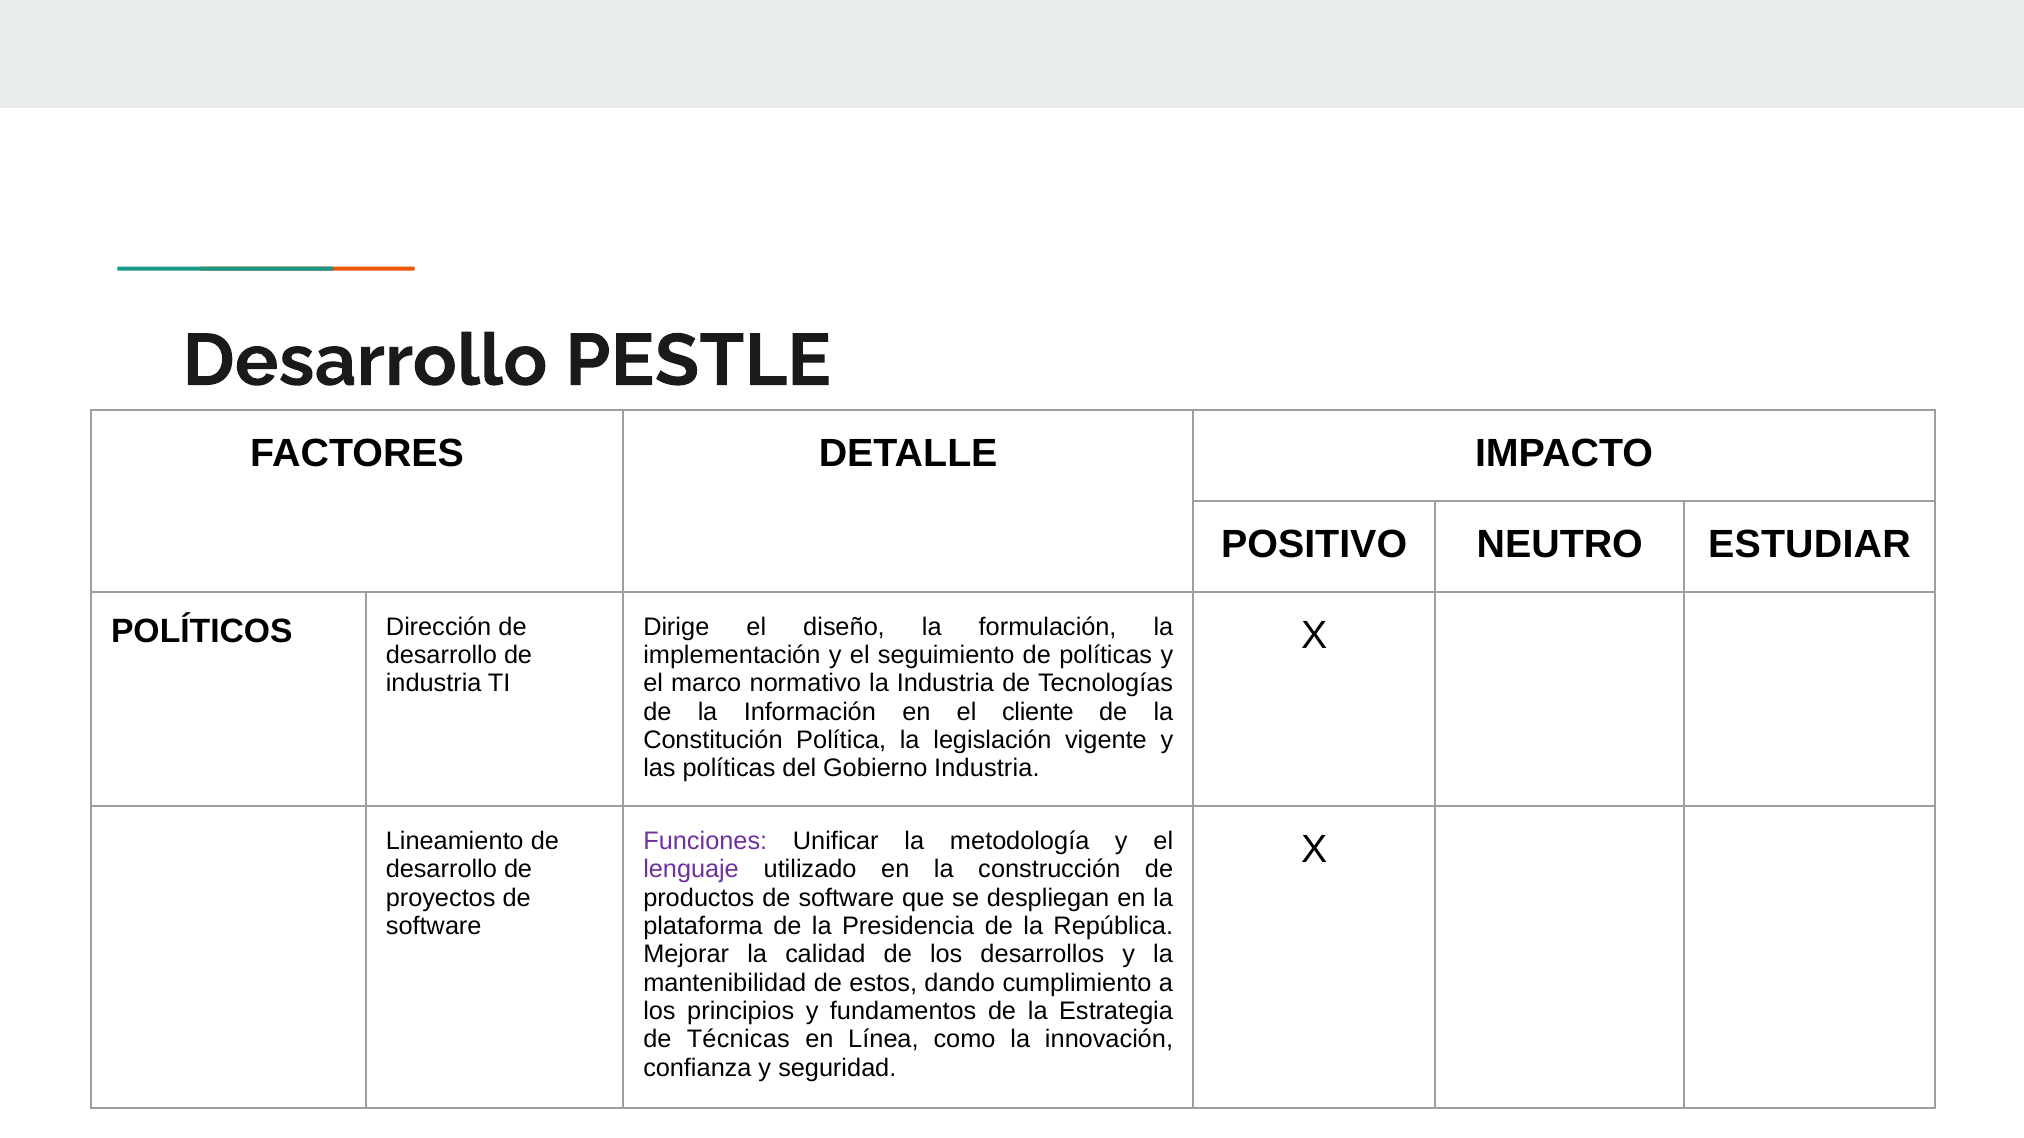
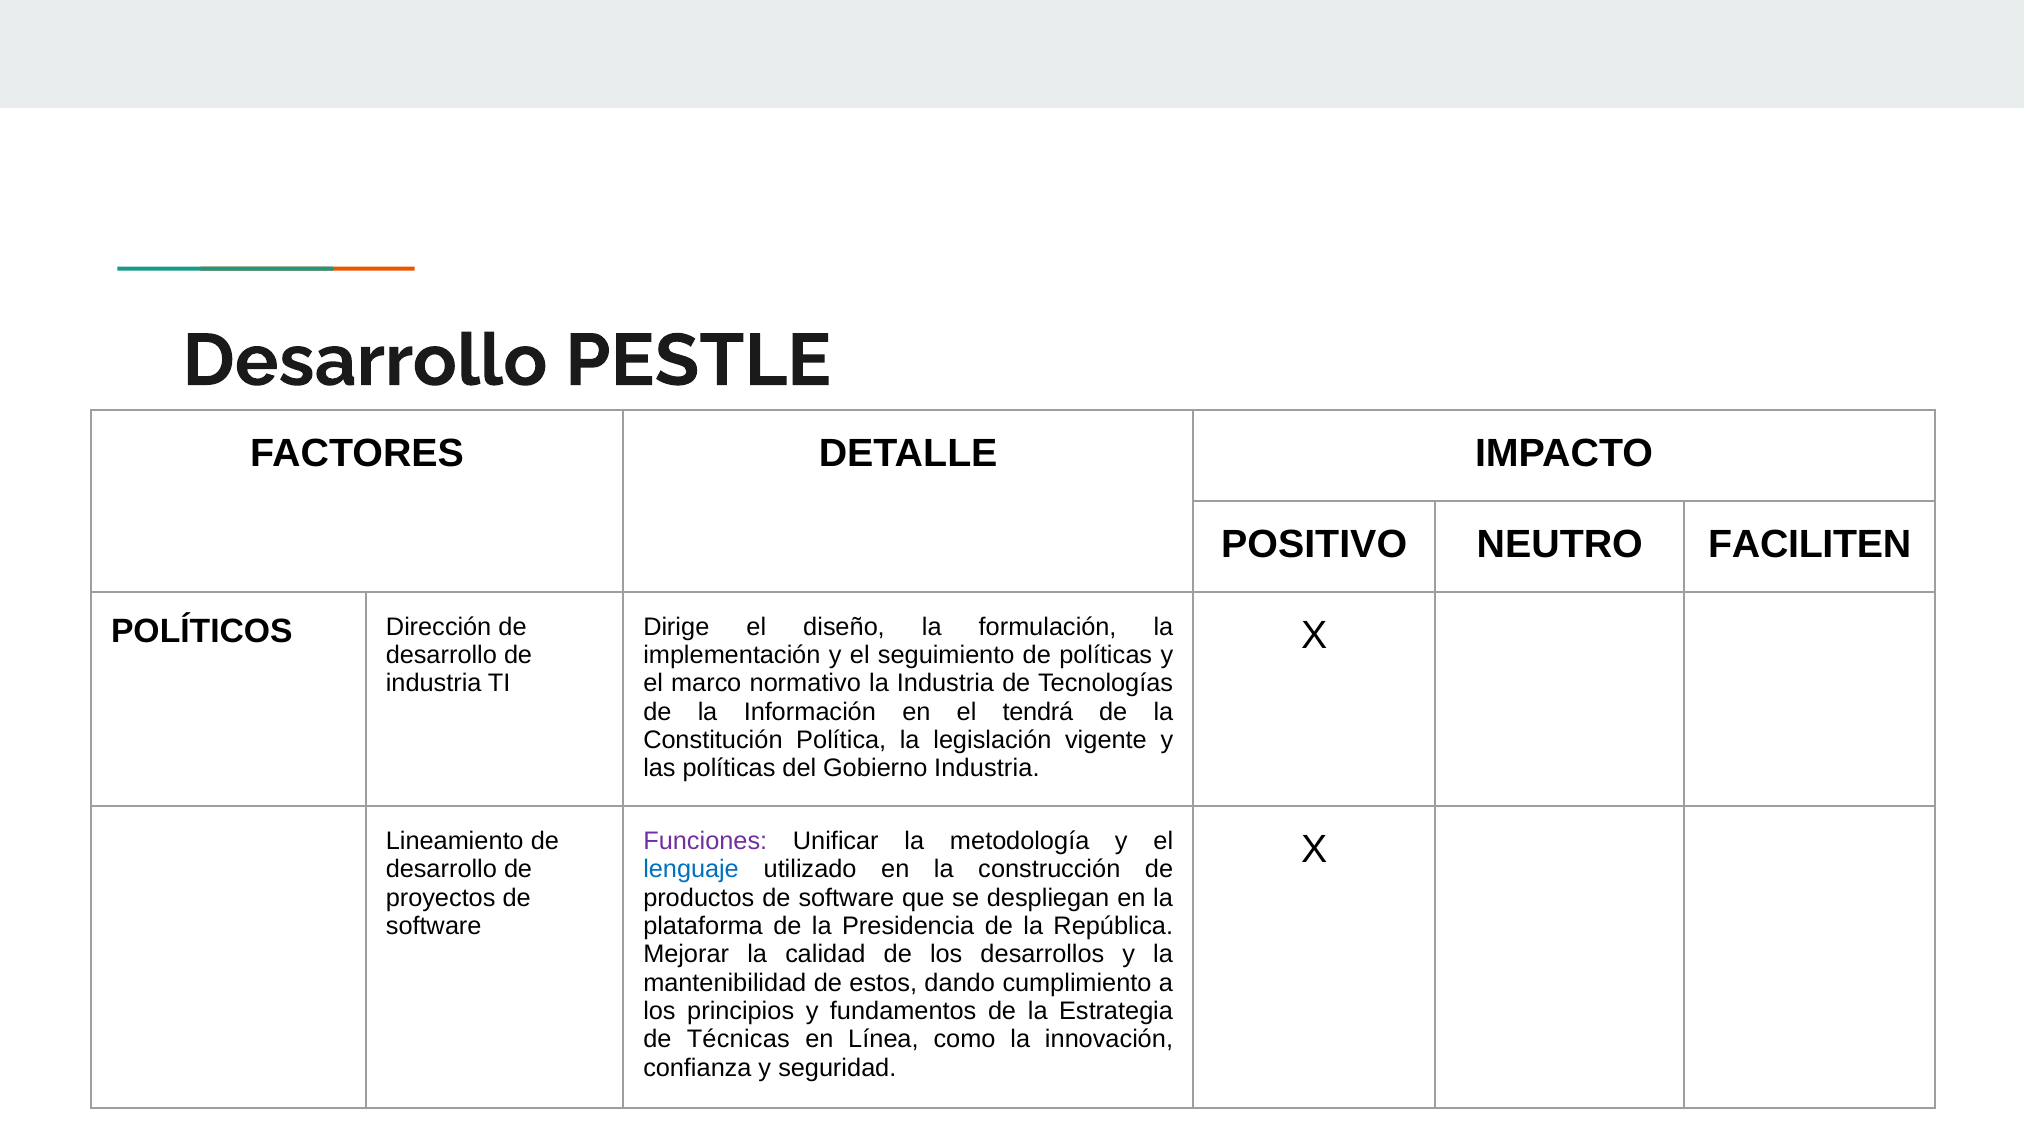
ESTUDIAR: ESTUDIAR -> FACILITEN
cliente: cliente -> tendrá
lenguaje colour: purple -> blue
